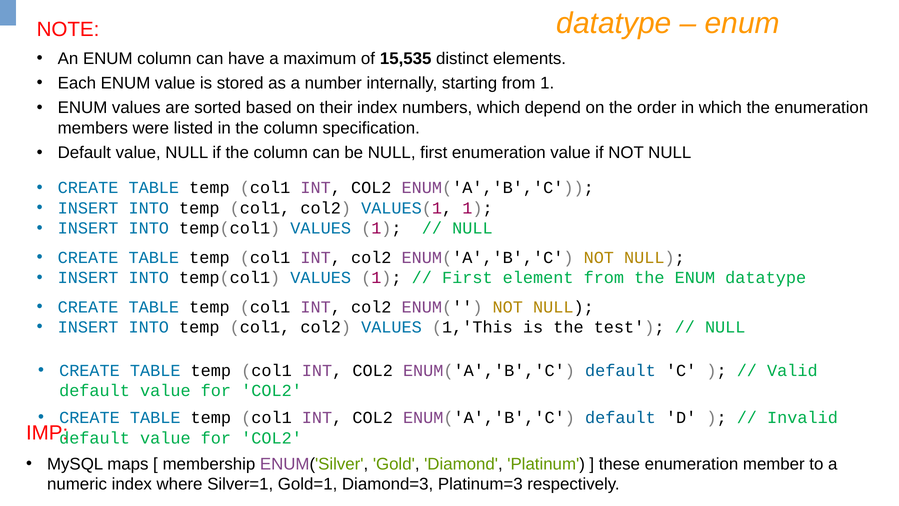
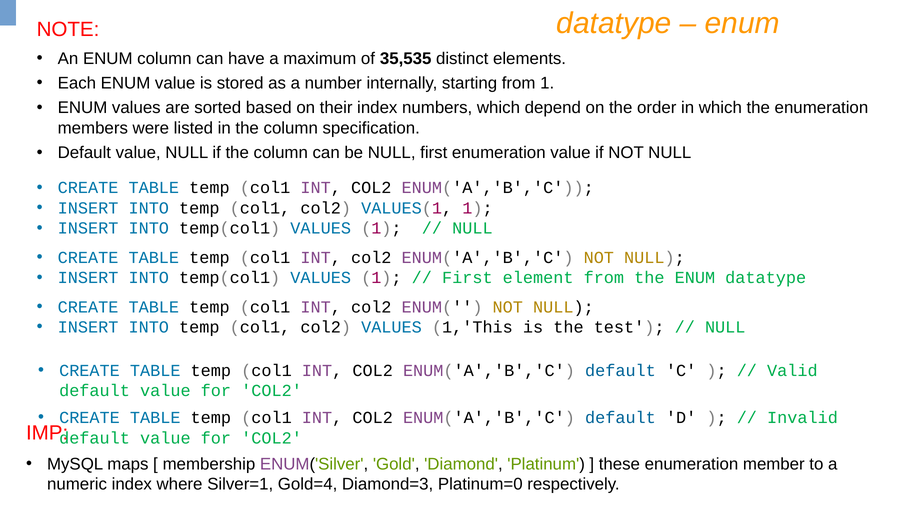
15,535: 15,535 -> 35,535
Gold=1: Gold=1 -> Gold=4
Platinum=3: Platinum=3 -> Platinum=0
